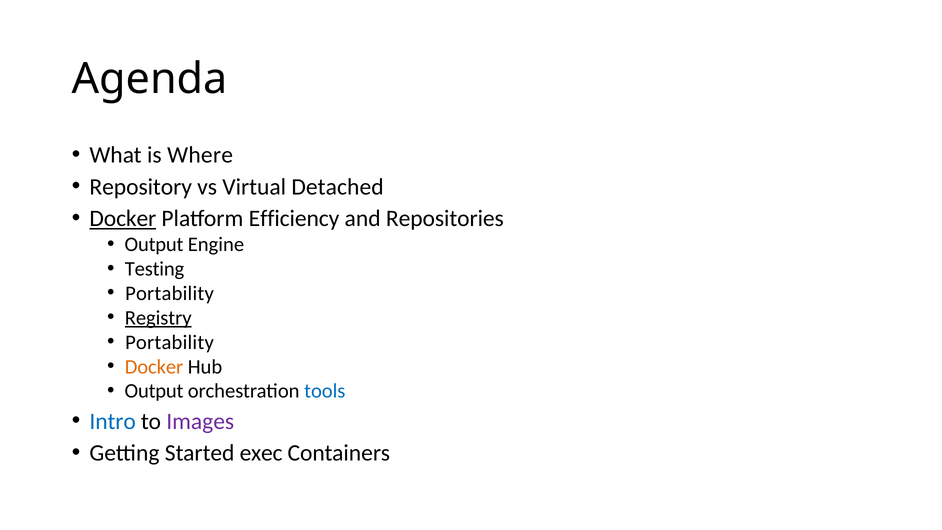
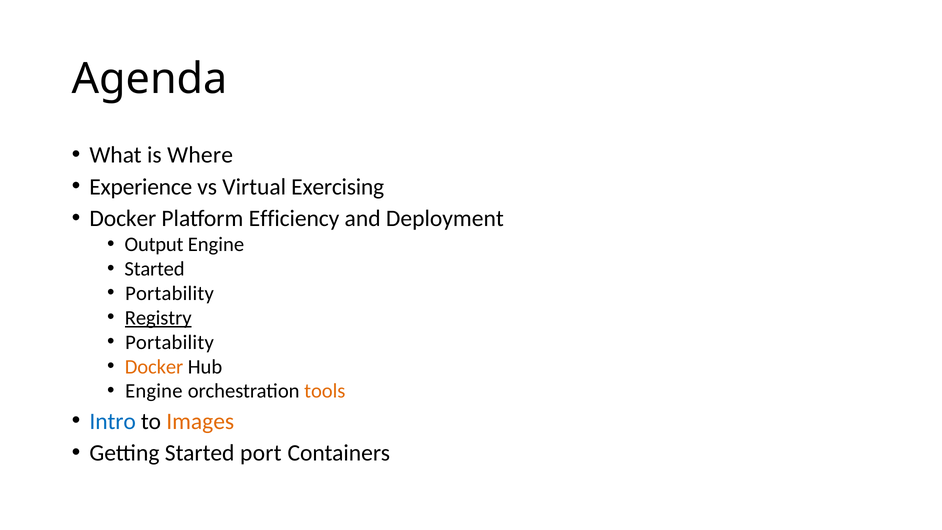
Repository: Repository -> Experience
Detached: Detached -> Exercising
Docker at (123, 219) underline: present -> none
Repositories: Repositories -> Deployment
Testing at (155, 269): Testing -> Started
Output at (154, 391): Output -> Engine
tools colour: blue -> orange
Images colour: purple -> orange
exec: exec -> port
